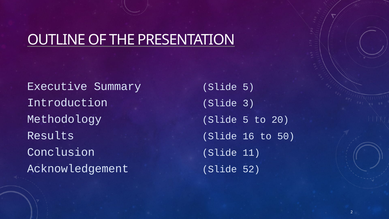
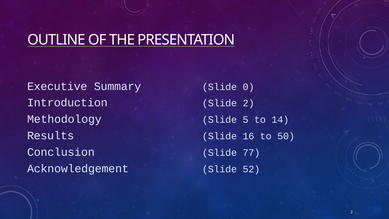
Summary Slide 5: 5 -> 0
Slide 3: 3 -> 2
20: 20 -> 14
11: 11 -> 77
